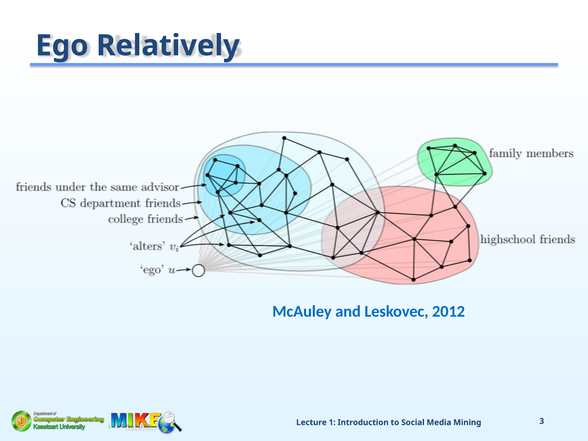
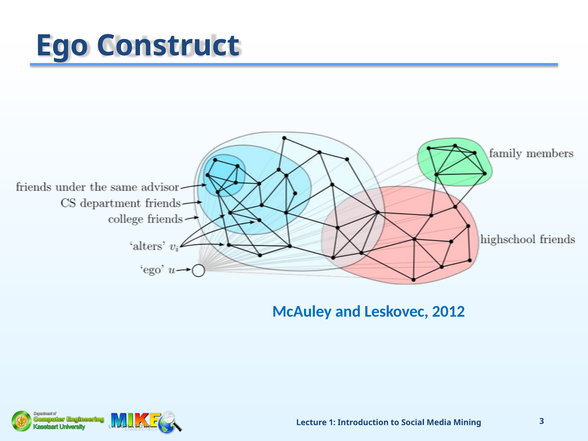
Relatively: Relatively -> Construct
